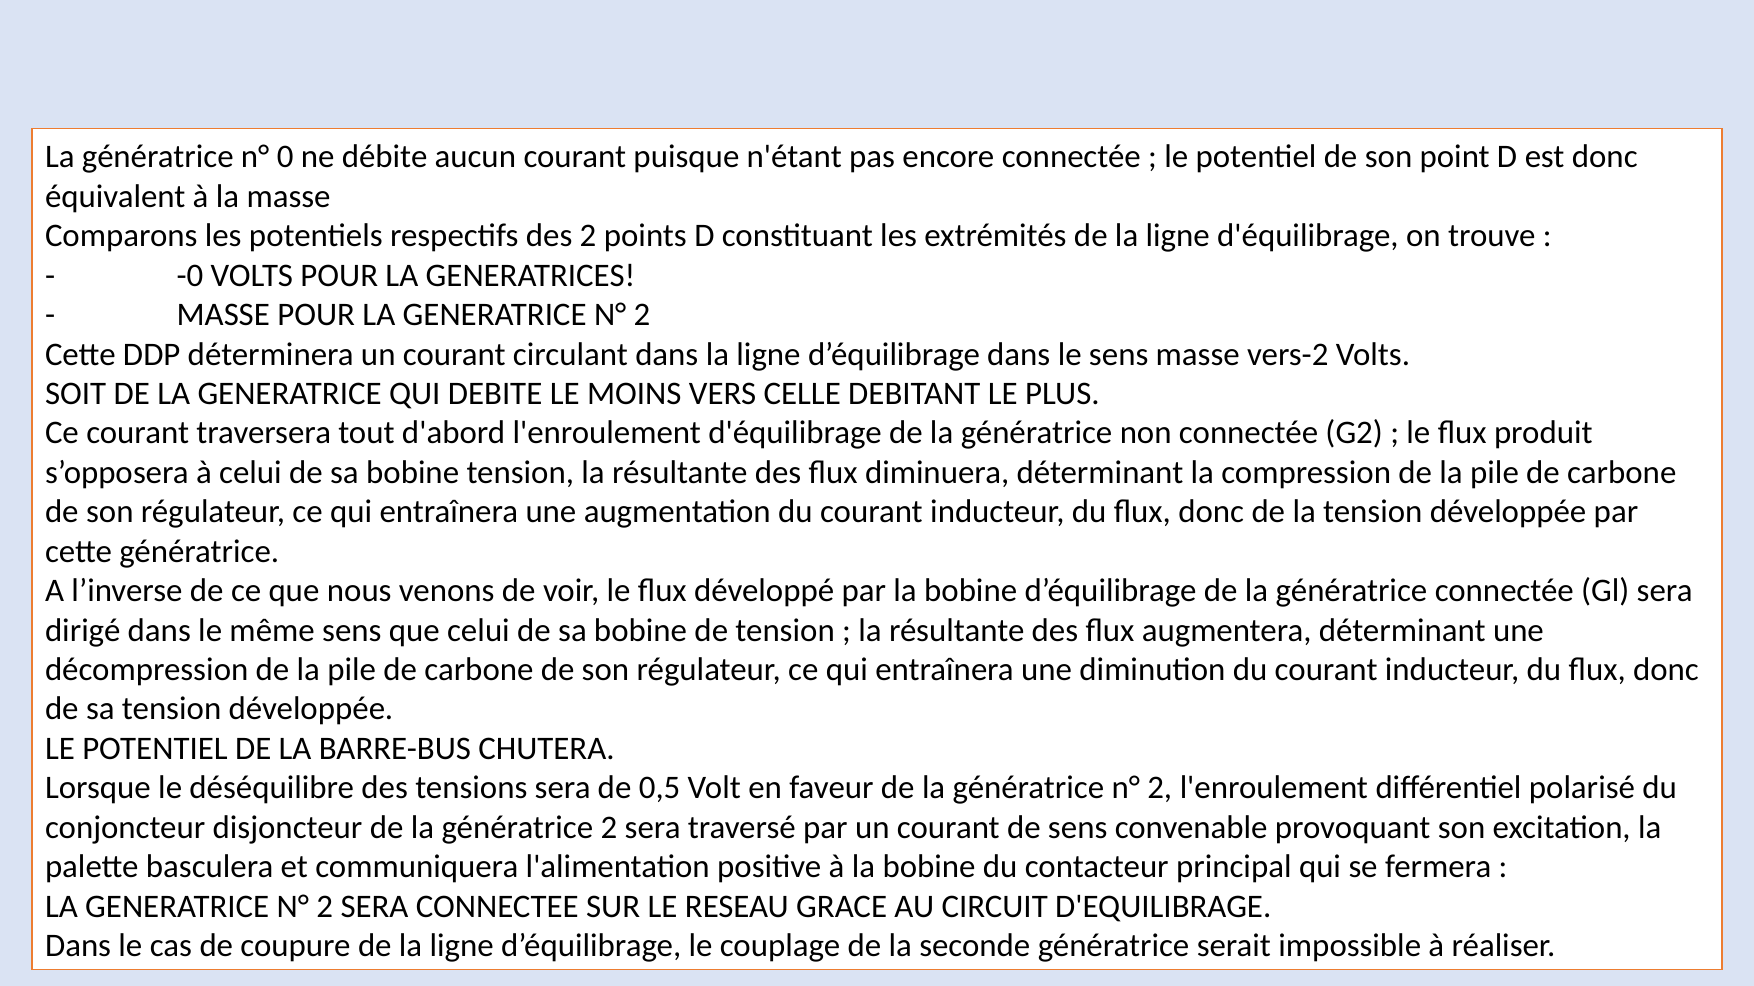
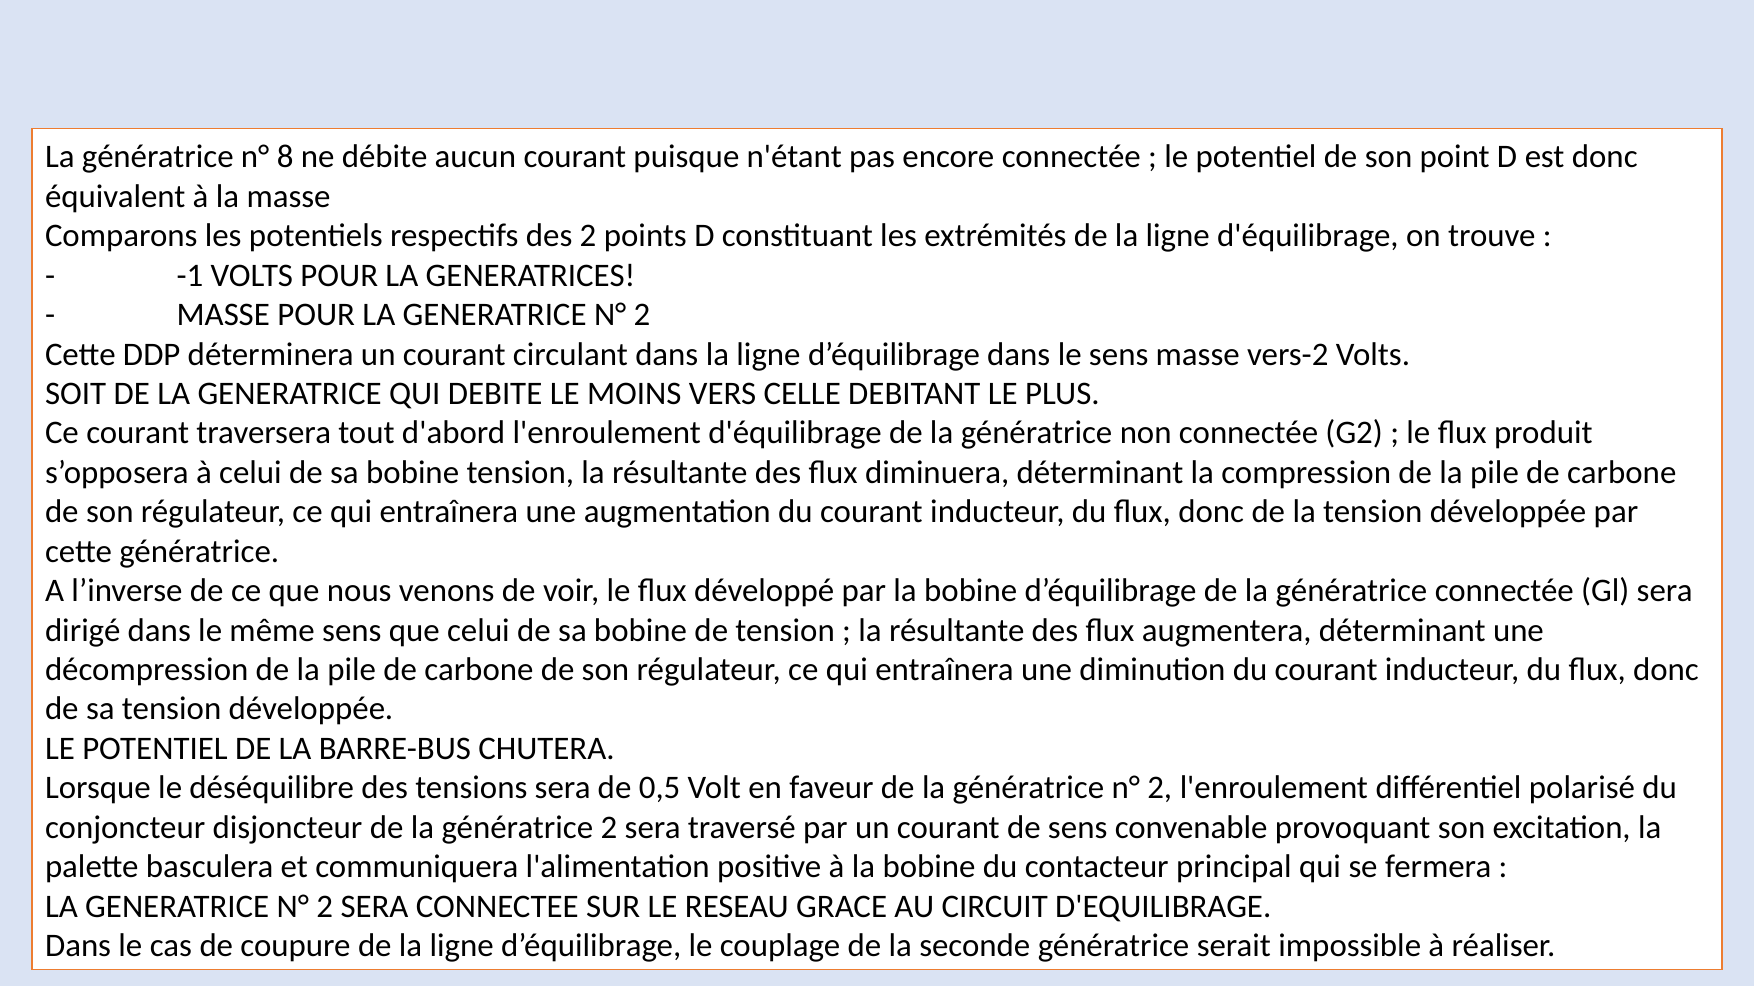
0: 0 -> 8
-0: -0 -> -1
